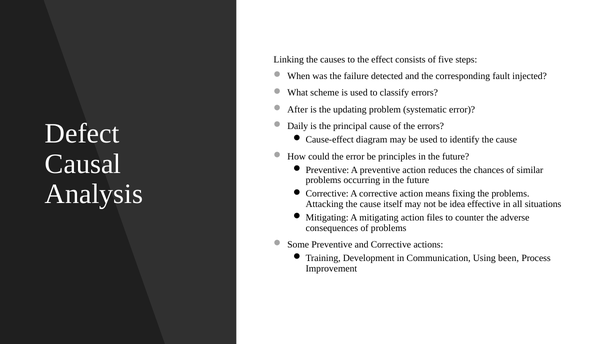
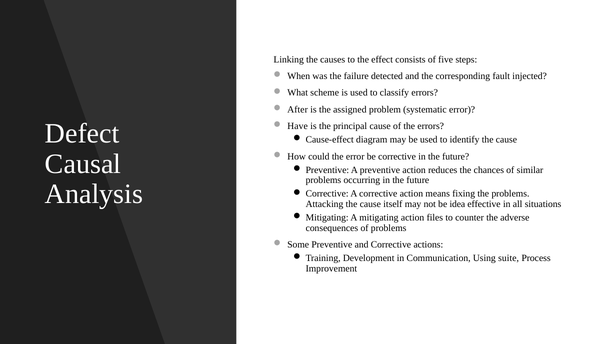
updating: updating -> assigned
Daily: Daily -> Have
be principles: principles -> corrective
been: been -> suite
